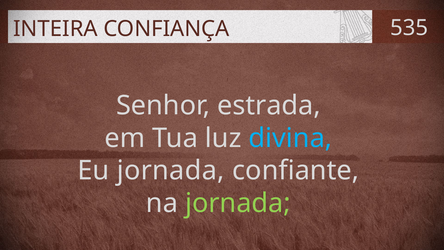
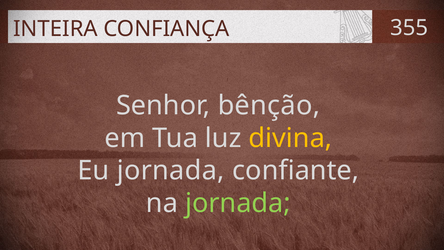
535: 535 -> 355
estrada: estrada -> bênção
divina colour: light blue -> yellow
